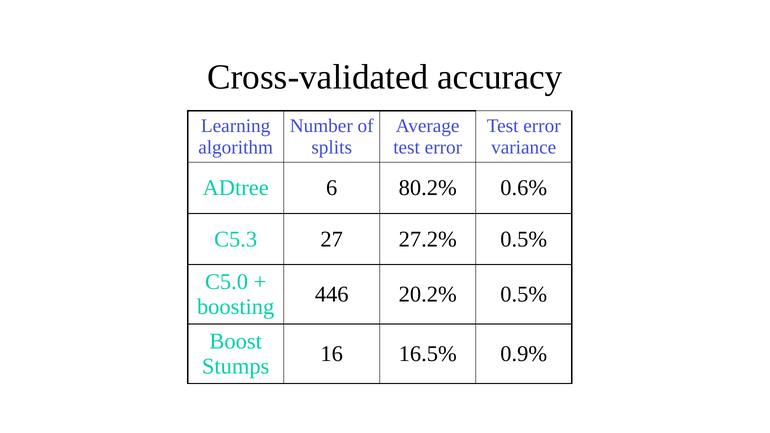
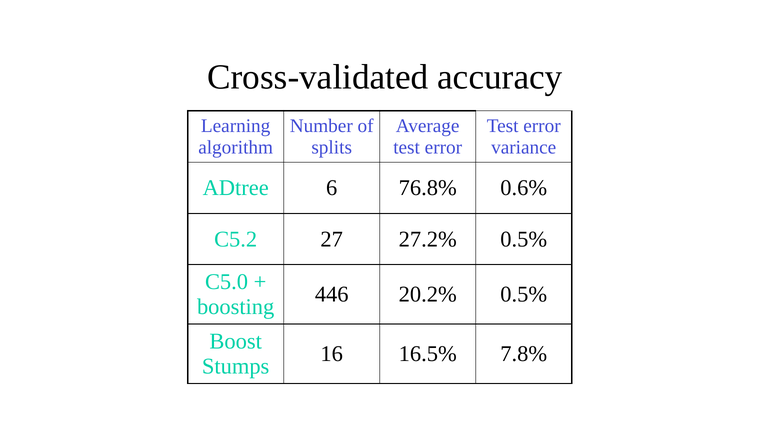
80.2%: 80.2% -> 76.8%
C5.3: C5.3 -> C5.2
0.9%: 0.9% -> 7.8%
